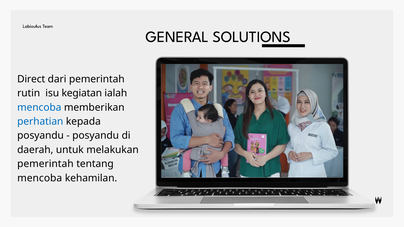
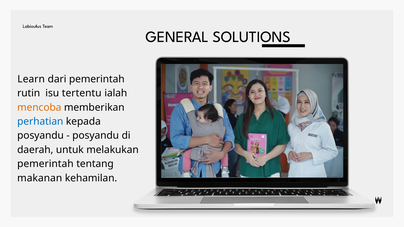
Direct: Direct -> Learn
kegiatan: kegiatan -> tertentu
mencoba at (39, 108) colour: blue -> orange
mencoba at (40, 178): mencoba -> makanan
